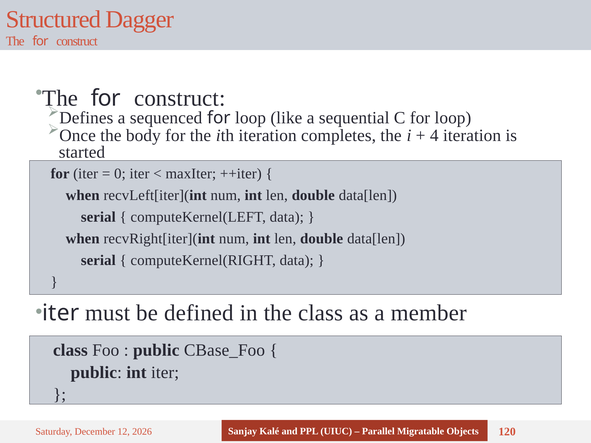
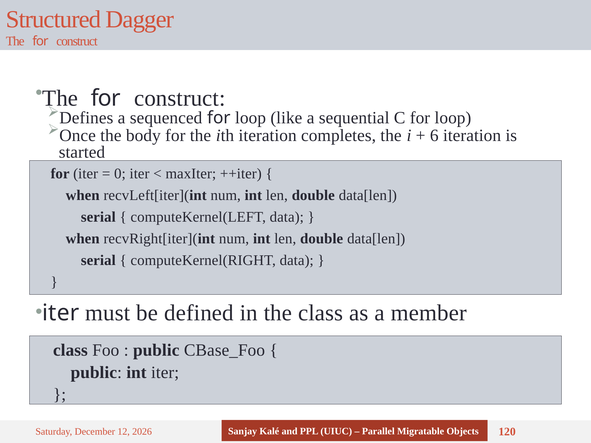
4: 4 -> 6
